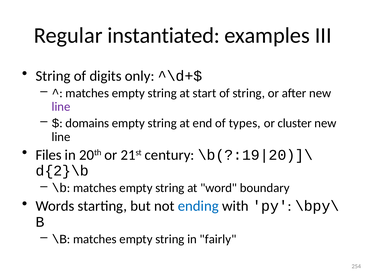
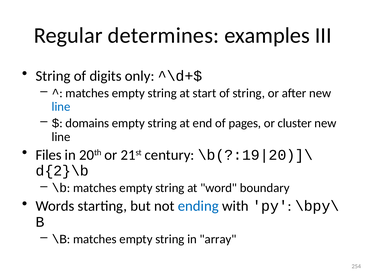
instantiated: instantiated -> determines
line at (61, 107) colour: purple -> blue
types: types -> pages
fairly: fairly -> array
